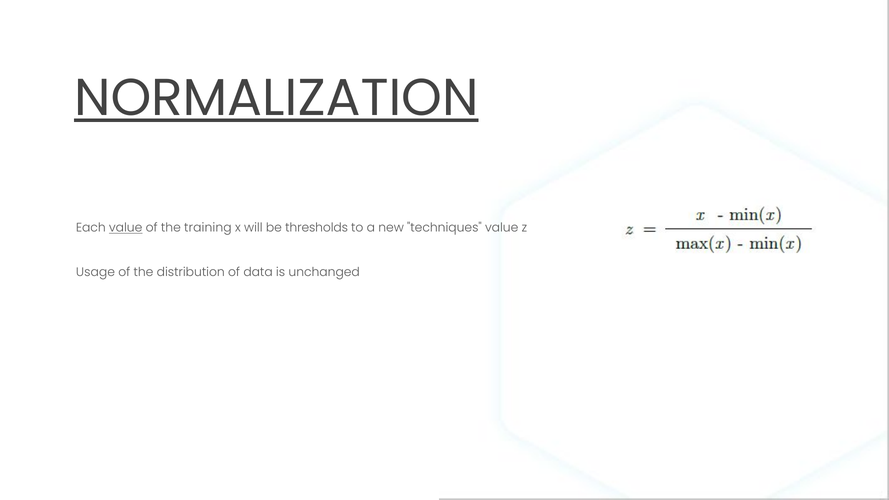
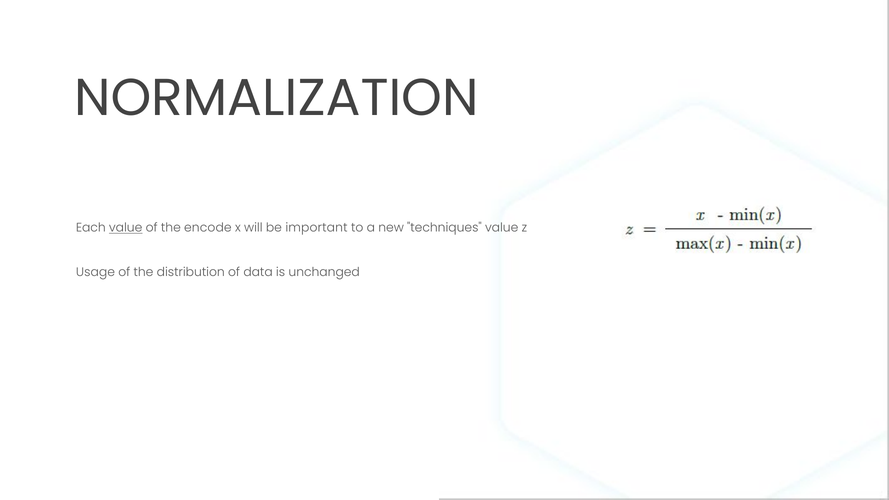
NORMALIZATION underline: present -> none
training: training -> encode
thresholds: thresholds -> important
